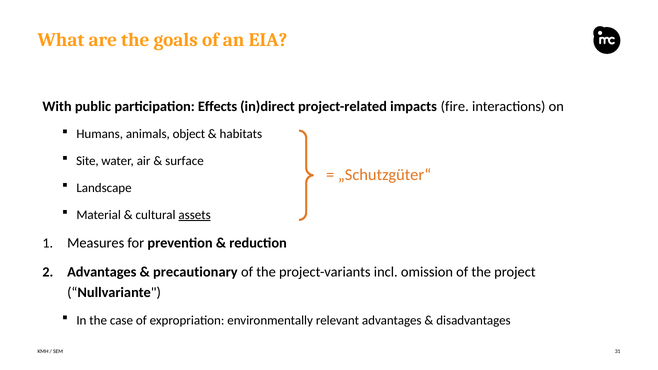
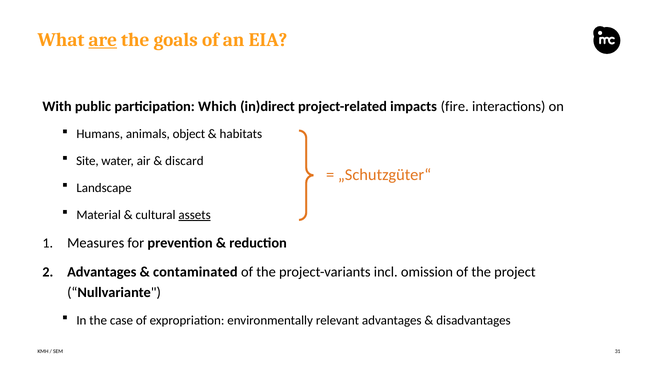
are underline: none -> present
Effects: Effects -> Which
surface: surface -> discard
precautionary: precautionary -> contaminated
